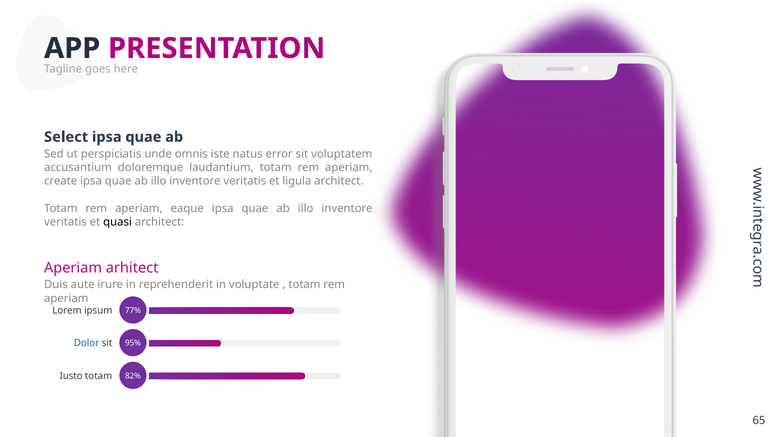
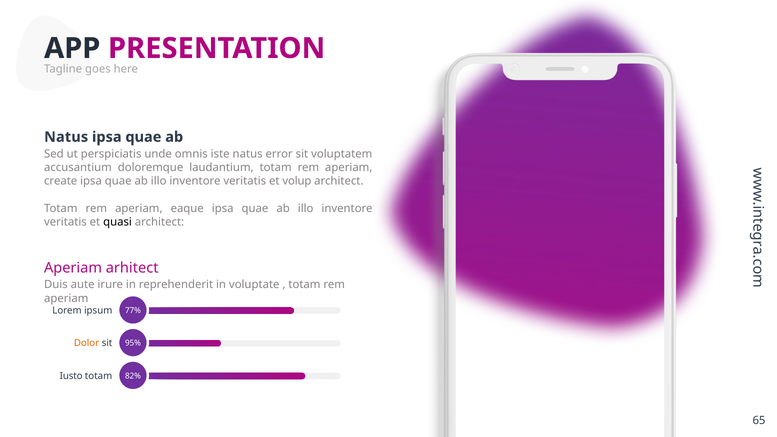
Select at (66, 137): Select -> Natus
ligula: ligula -> volup
Dolor colour: blue -> orange
